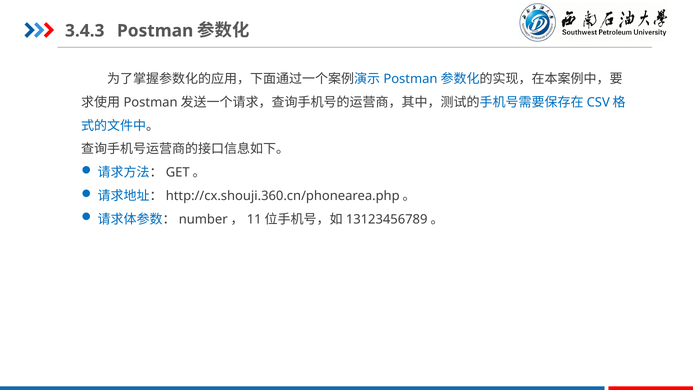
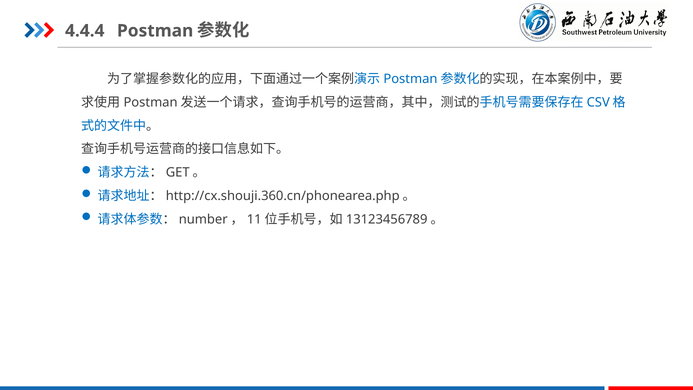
3.4.3: 3.4.3 -> 4.4.4
